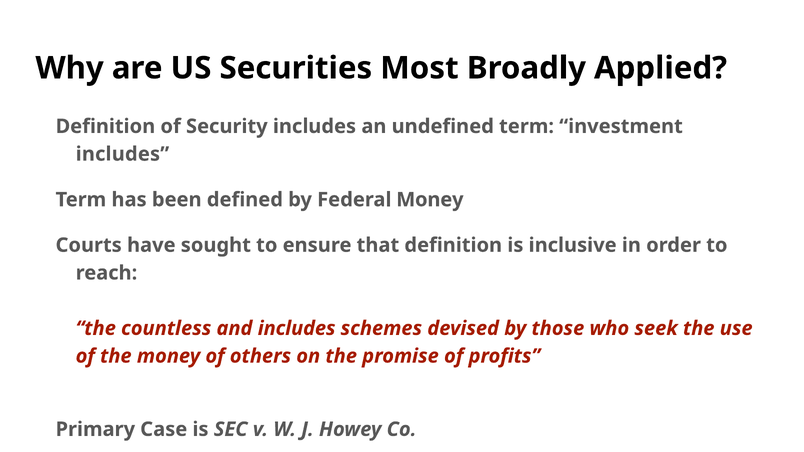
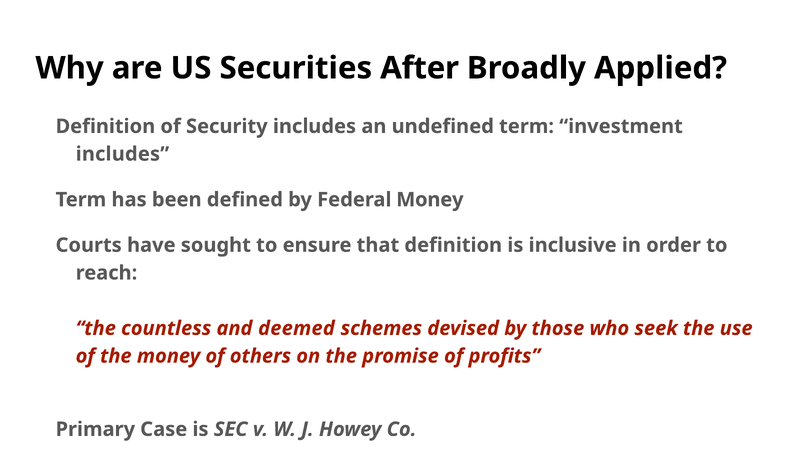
Most: Most -> After
and includes: includes -> deemed
